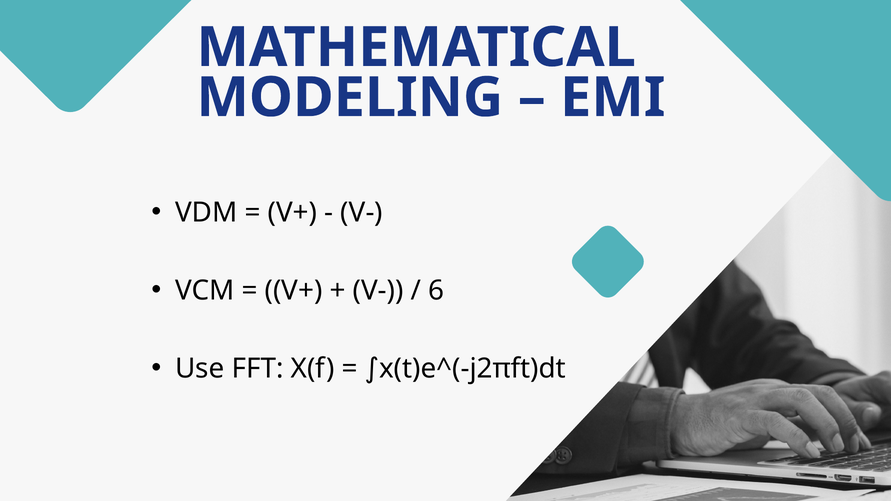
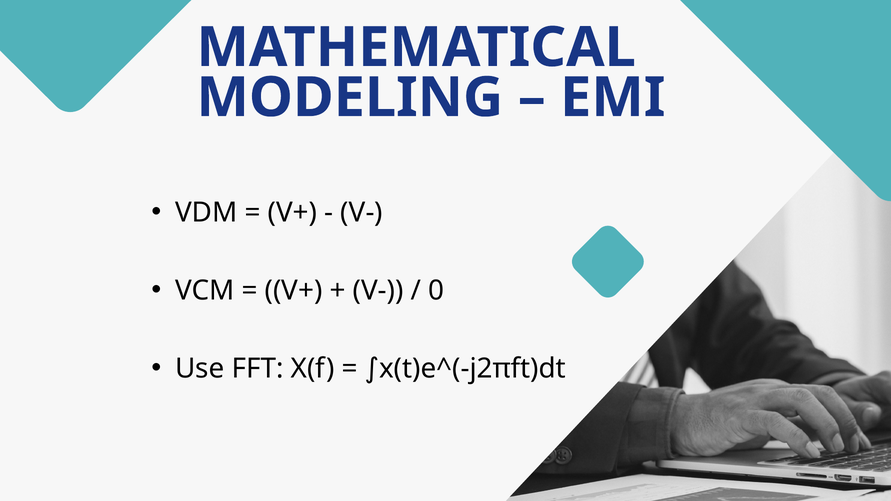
6: 6 -> 0
